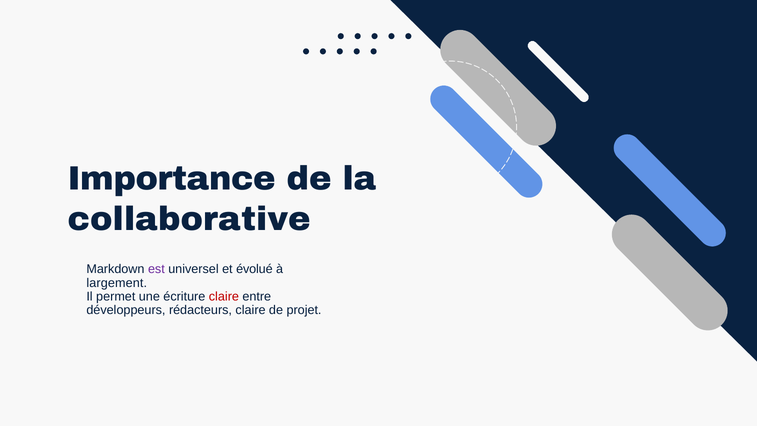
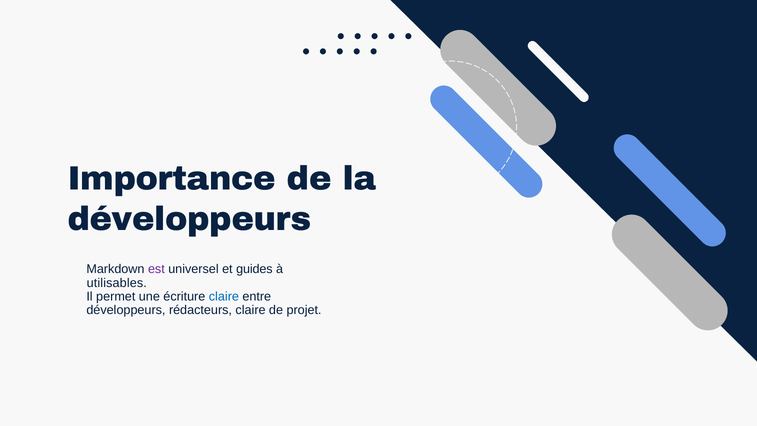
collaborative at (189, 219): collaborative -> développeurs
évolué: évolué -> guides
largement: largement -> utilisables
claire at (224, 296) colour: red -> blue
